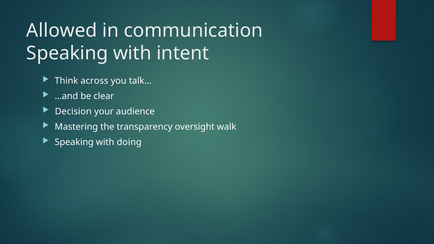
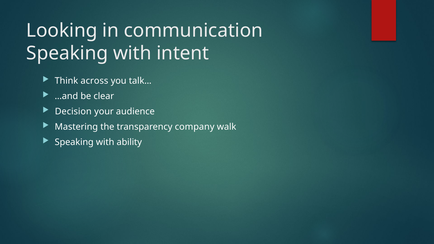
Allowed: Allowed -> Looking
oversight: oversight -> company
doing: doing -> ability
